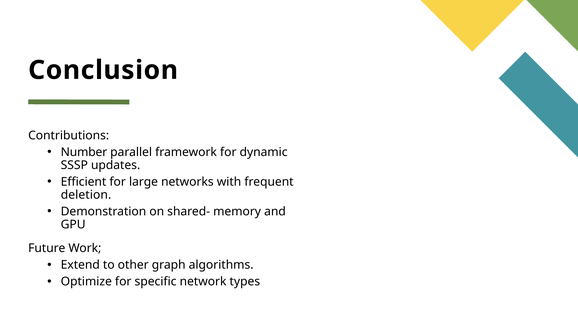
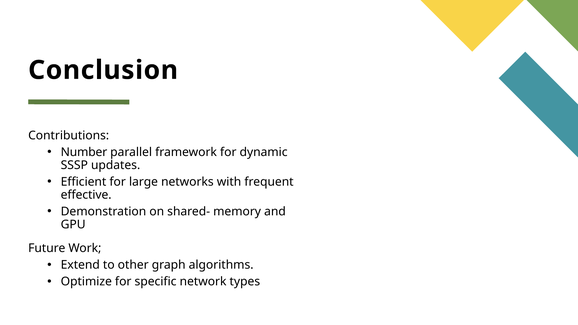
deletion: deletion -> effective
